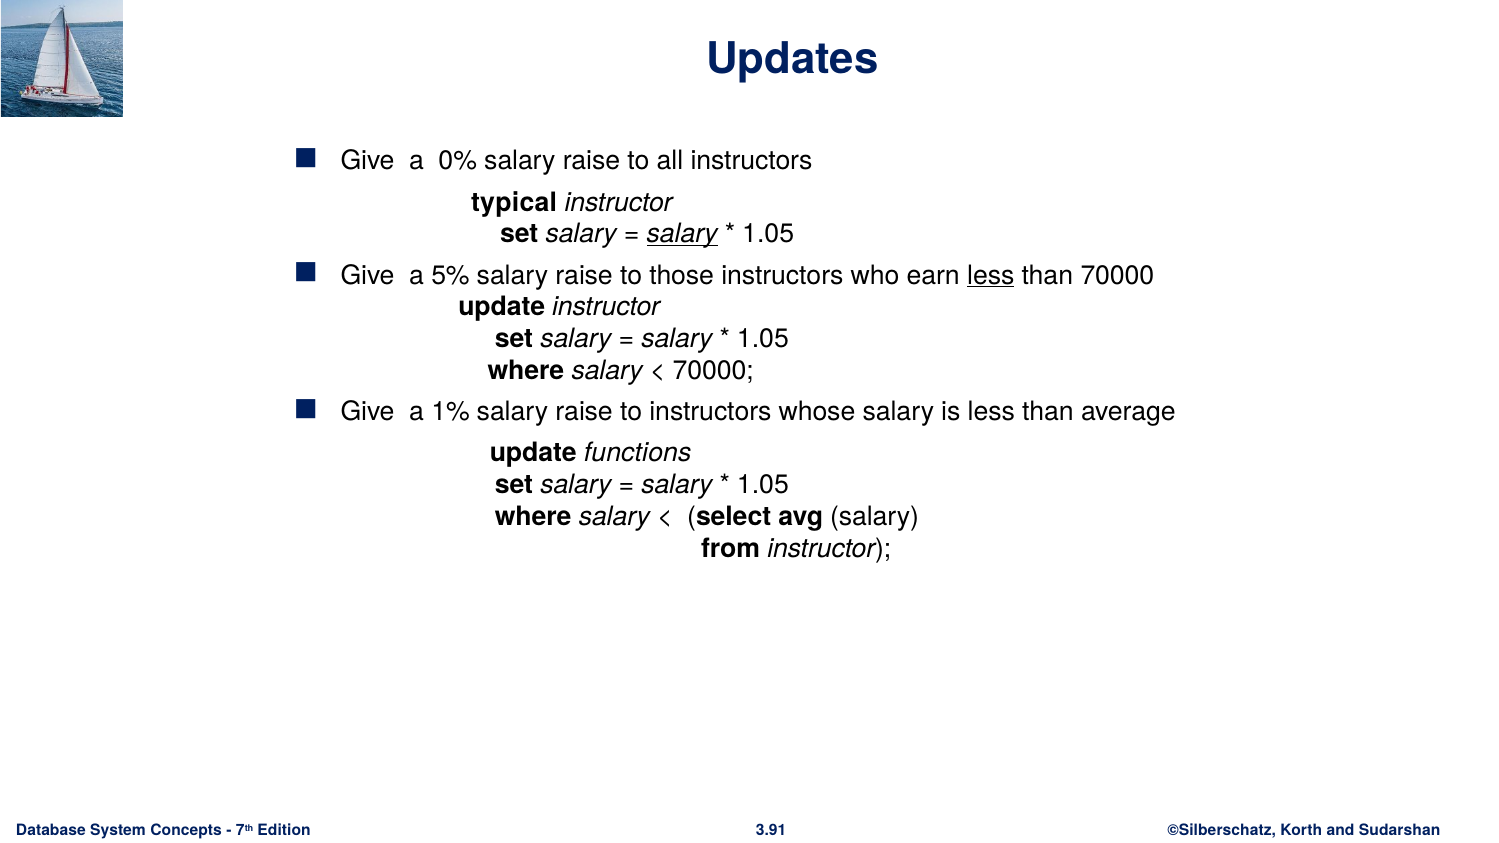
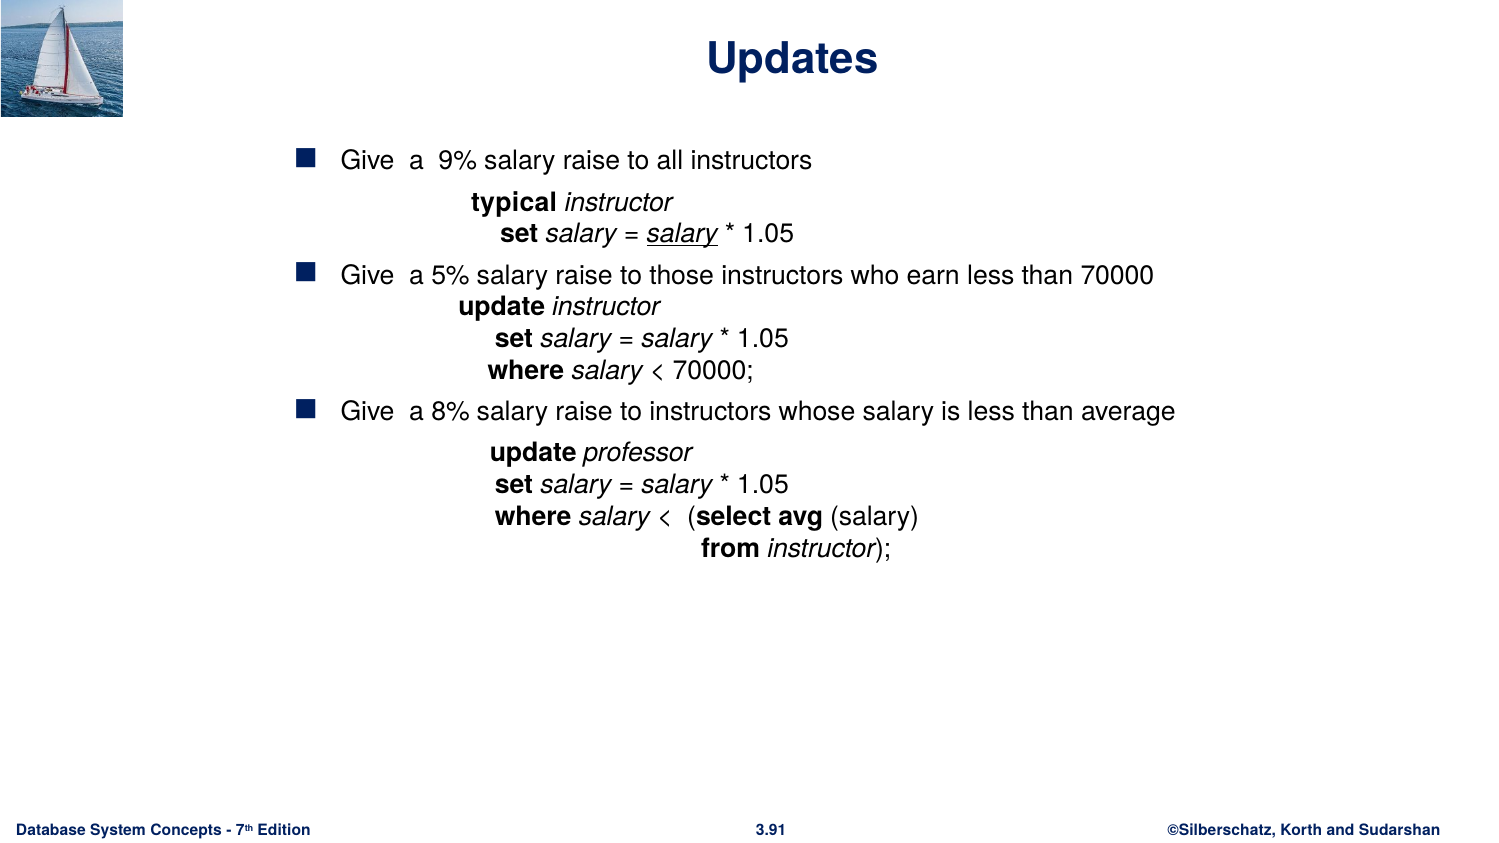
0%: 0% -> 9%
less at (991, 275) underline: present -> none
1%: 1% -> 8%
functions: functions -> professor
